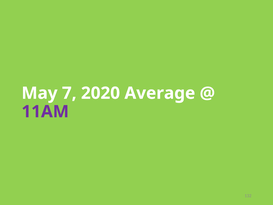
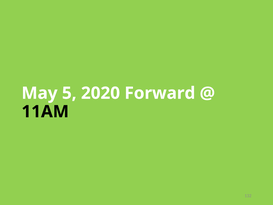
7: 7 -> 5
Average: Average -> Forward
11AM colour: purple -> black
